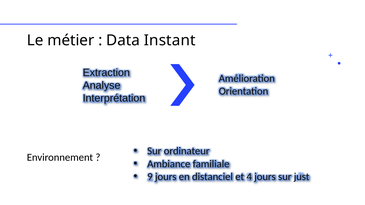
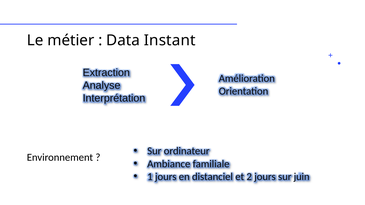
9: 9 -> 1
4: 4 -> 2
just: just -> juin
